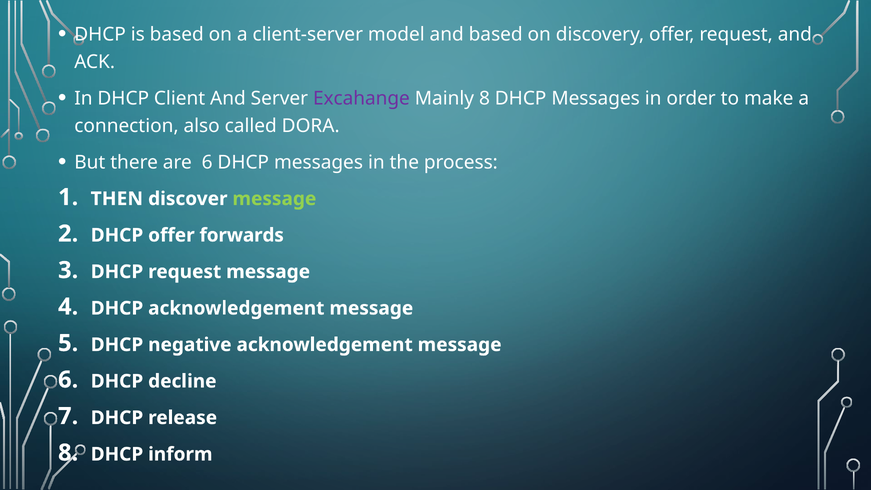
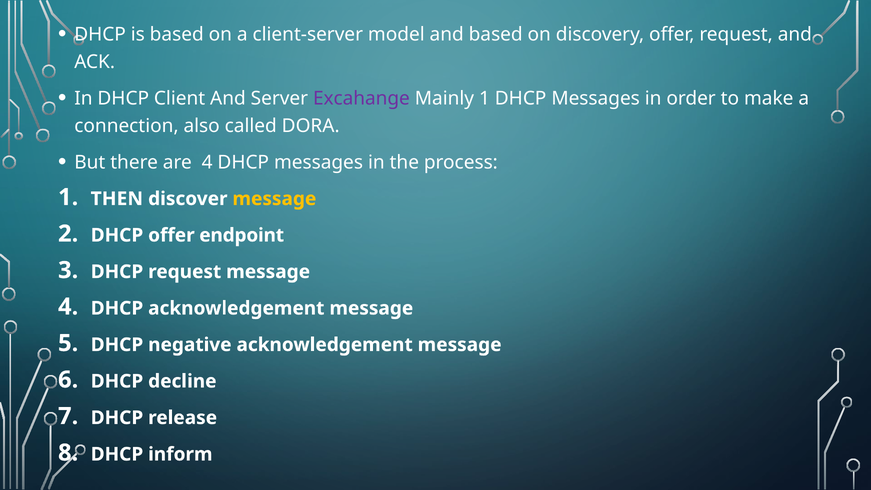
Mainly 8: 8 -> 1
are 6: 6 -> 4
message at (274, 199) colour: light green -> yellow
forwards: forwards -> endpoint
